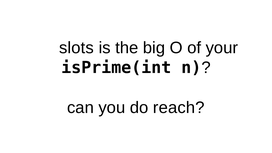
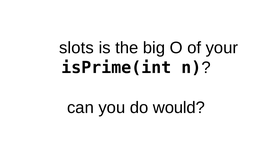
reach: reach -> would
